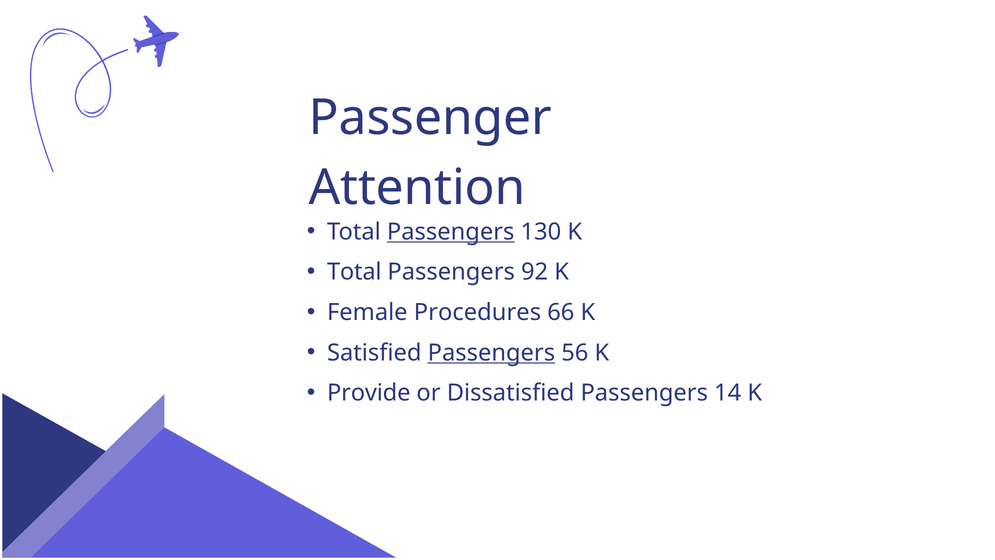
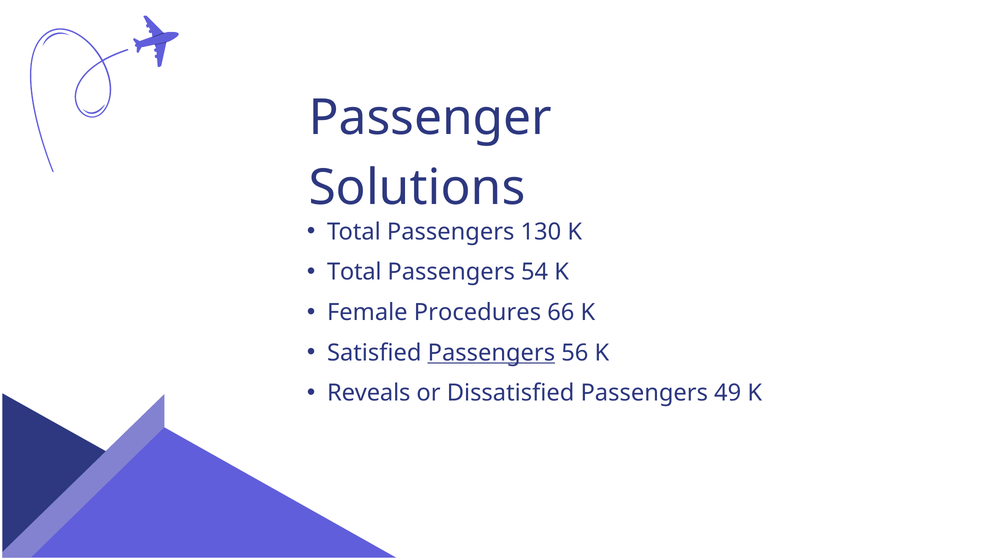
Attention: Attention -> Solutions
Passengers at (451, 232) underline: present -> none
92: 92 -> 54
Provide: Provide -> Reveals
14: 14 -> 49
